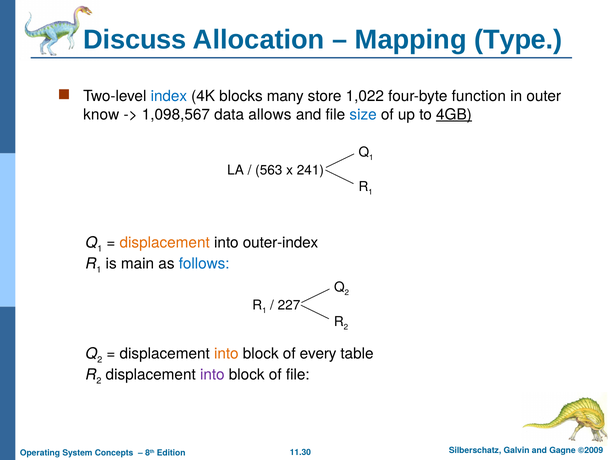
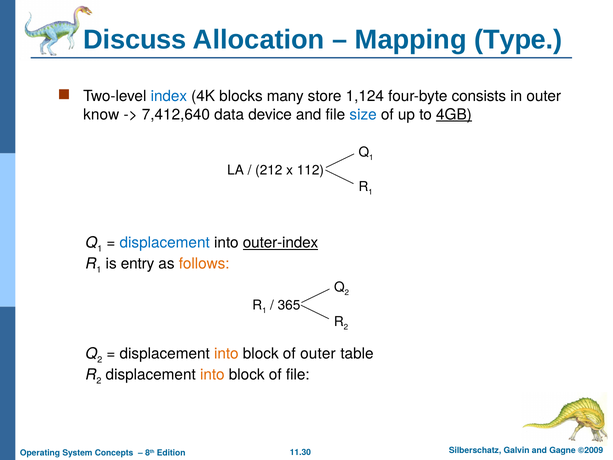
1,022: 1,022 -> 1,124
function: function -> consists
1,098,567: 1,098,567 -> 7,412,640
allows: allows -> device
563: 563 -> 212
241: 241 -> 112
displacement at (165, 243) colour: orange -> blue
outer-index underline: none -> present
main: main -> entry
follows colour: blue -> orange
227: 227 -> 365
of every: every -> outer
into at (212, 374) colour: purple -> orange
